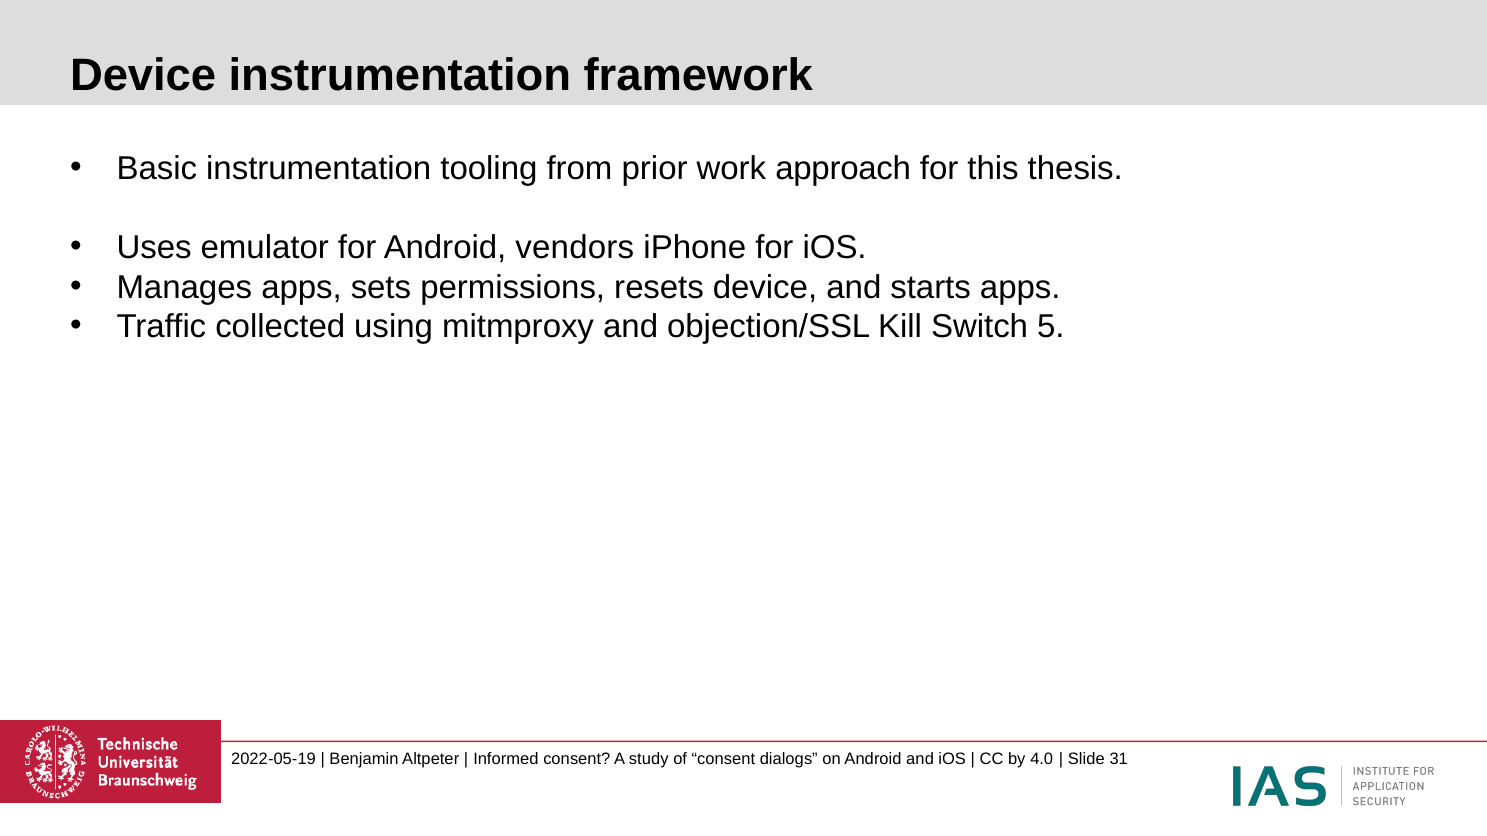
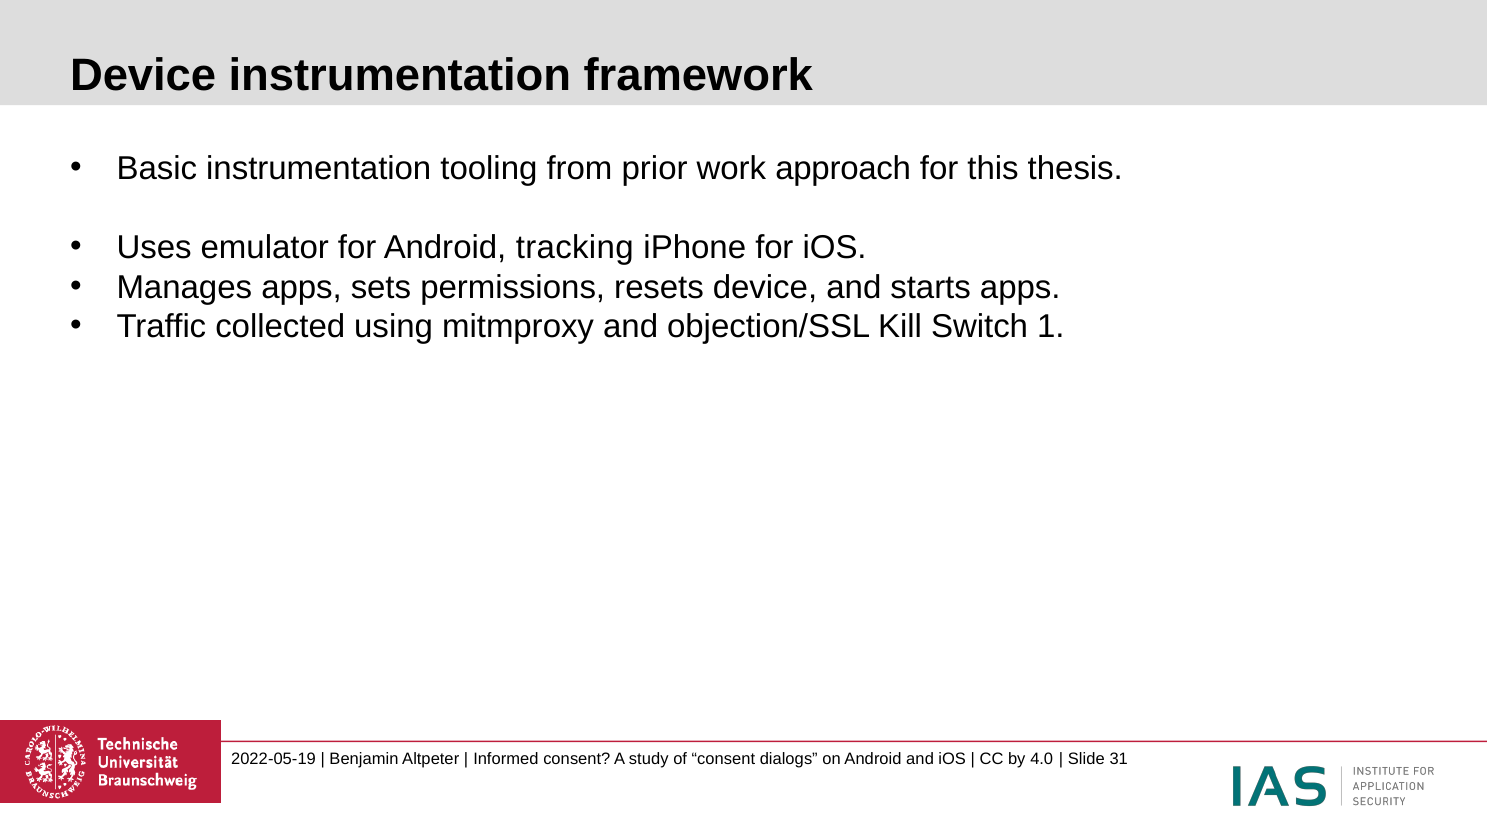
vendors: vendors -> tracking
5: 5 -> 1
